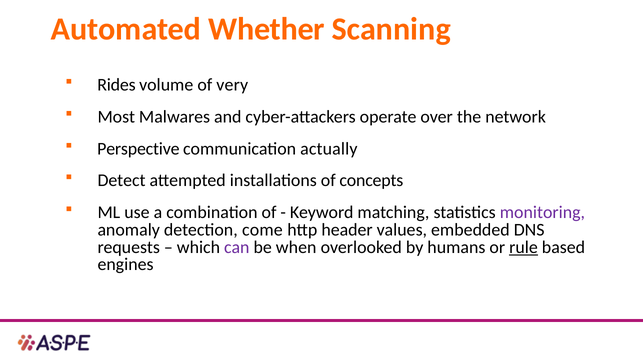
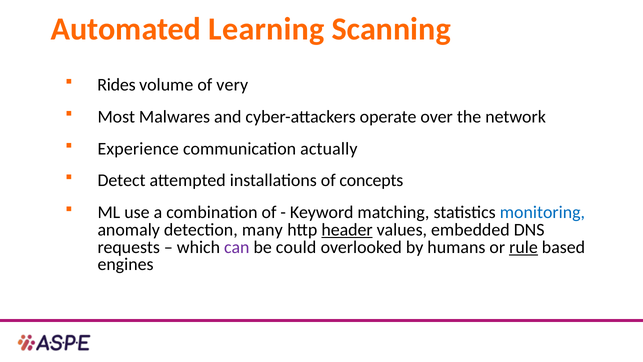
Whether: Whether -> Learning
Perspective: Perspective -> Experience
monitoring colour: purple -> blue
come: come -> many
header underline: none -> present
when: when -> could
